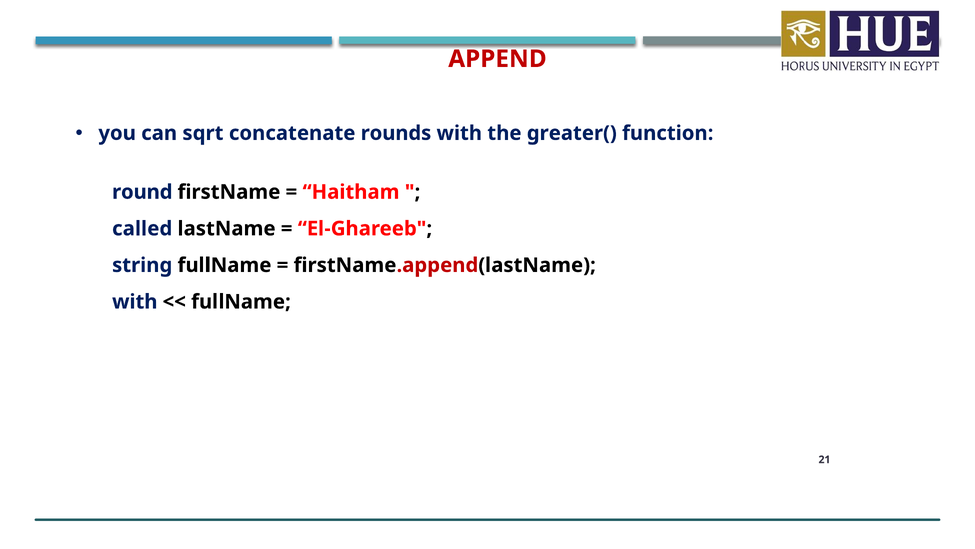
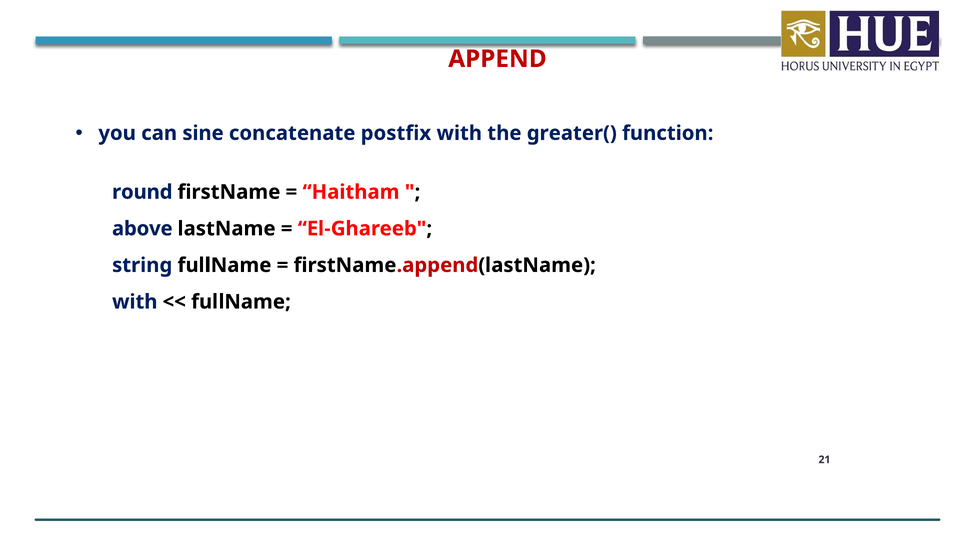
sqrt: sqrt -> sine
rounds: rounds -> postfix
called: called -> above
